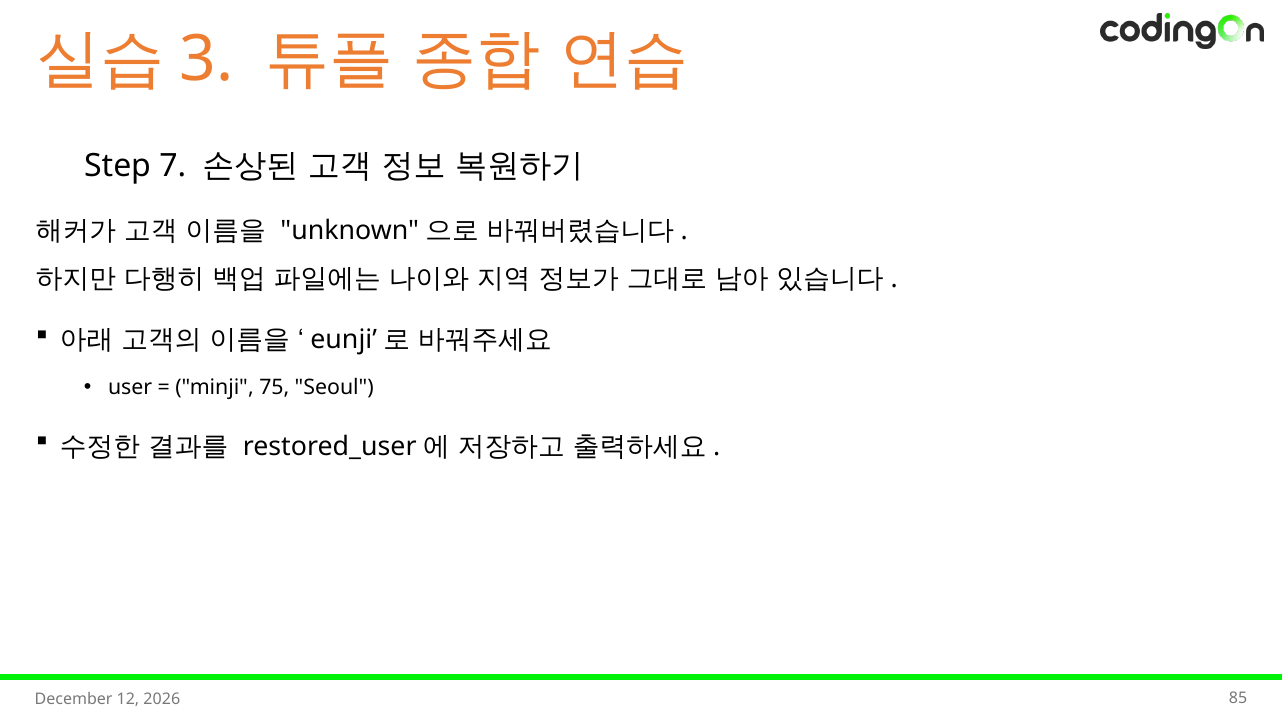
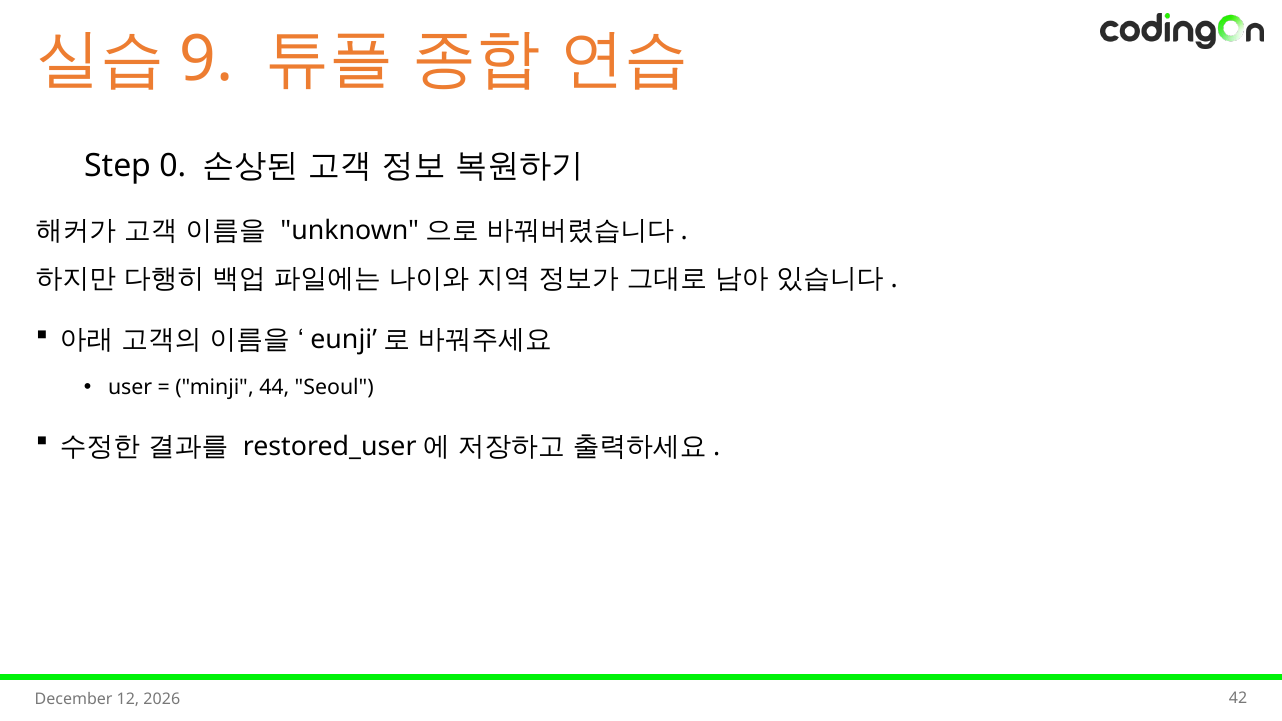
3: 3 -> 9
7: 7 -> 0
75: 75 -> 44
85: 85 -> 42
